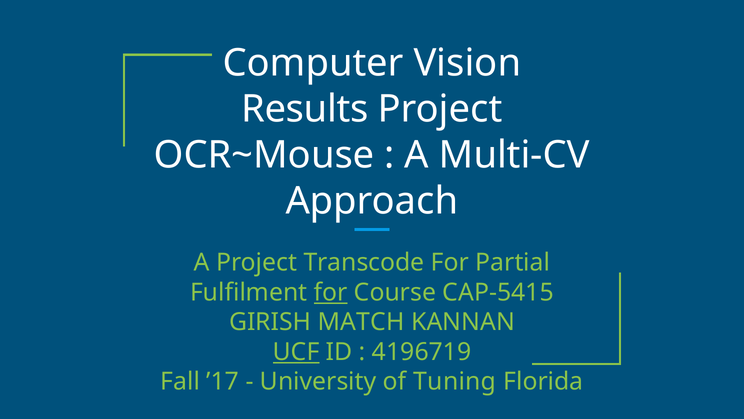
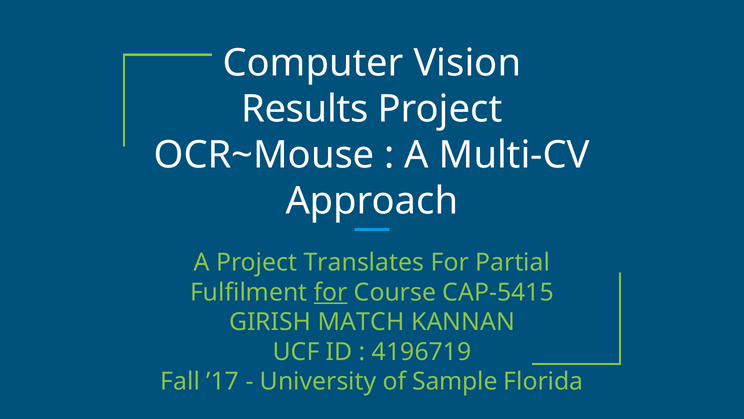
Transcode: Transcode -> Translates
UCF underline: present -> none
Tuning: Tuning -> Sample
